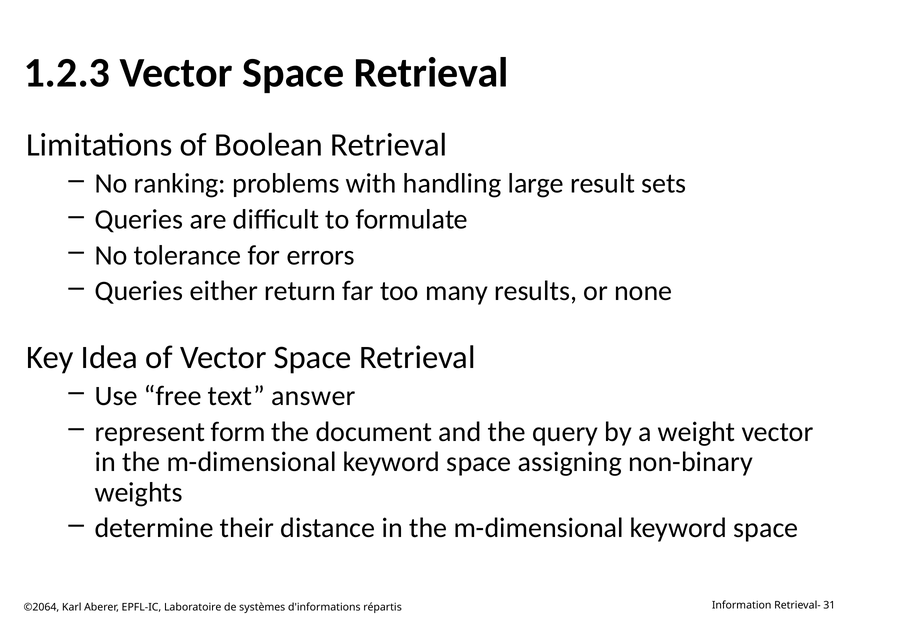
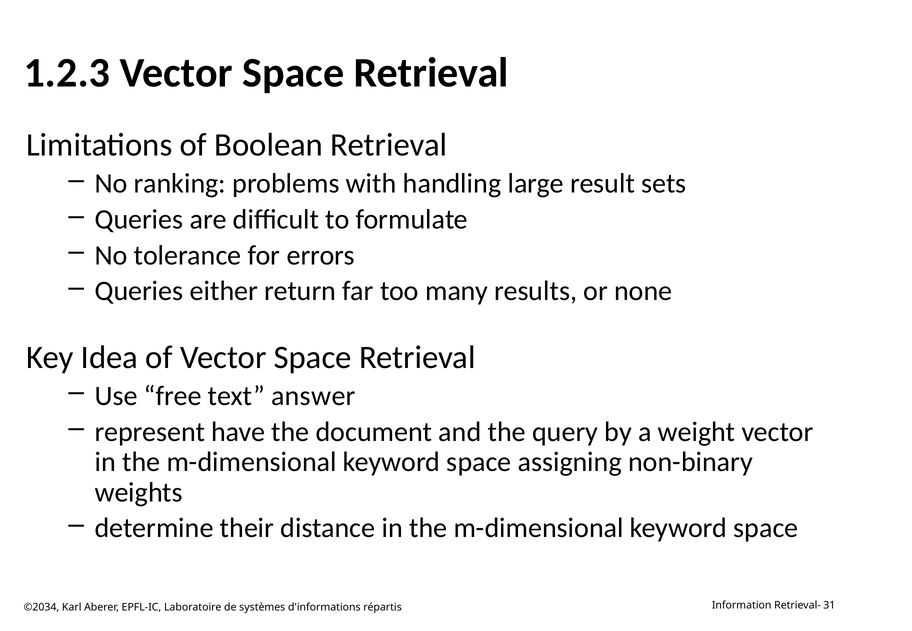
form: form -> have
©2064: ©2064 -> ©2034
